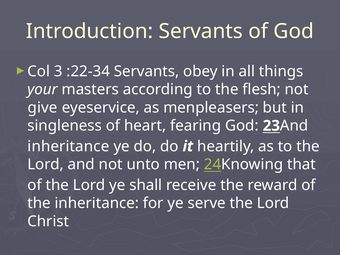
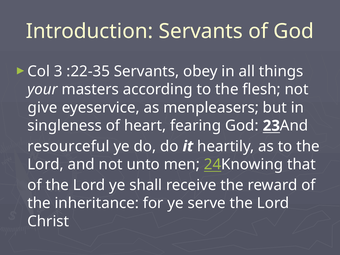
:22-34: :22-34 -> :22-35
inheritance at (68, 146): inheritance -> resourceful
